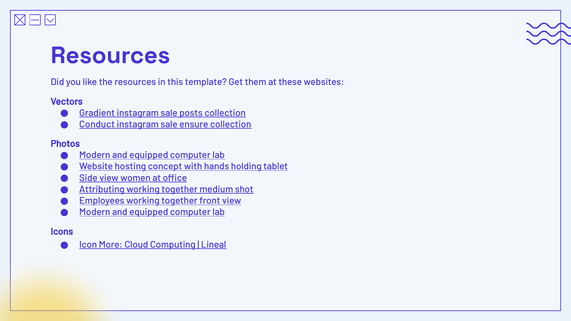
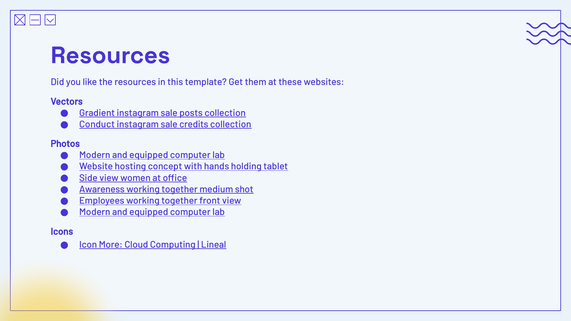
ensure: ensure -> credits
Attributing: Attributing -> Awareness
